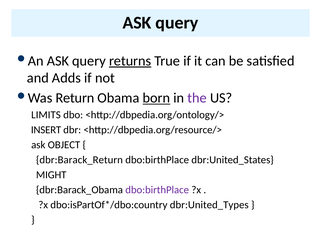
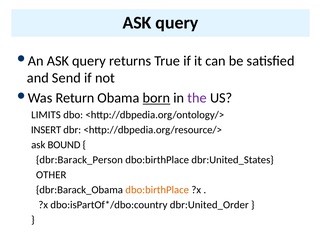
returns underline: present -> none
Adds: Adds -> Send
OBJECT: OBJECT -> BOUND
dbr:Barack_Return: dbr:Barack_Return -> dbr:Barack_Person
MIGHT: MIGHT -> OTHER
dbo:birthPlace at (157, 190) colour: purple -> orange
dbr:United_Types: dbr:United_Types -> dbr:United_Order
